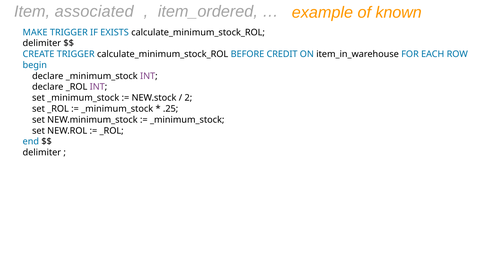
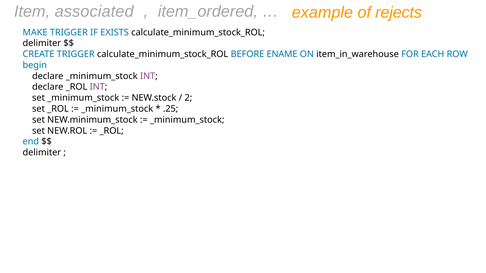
known: known -> rejects
CREDIT: CREDIT -> ENAME
